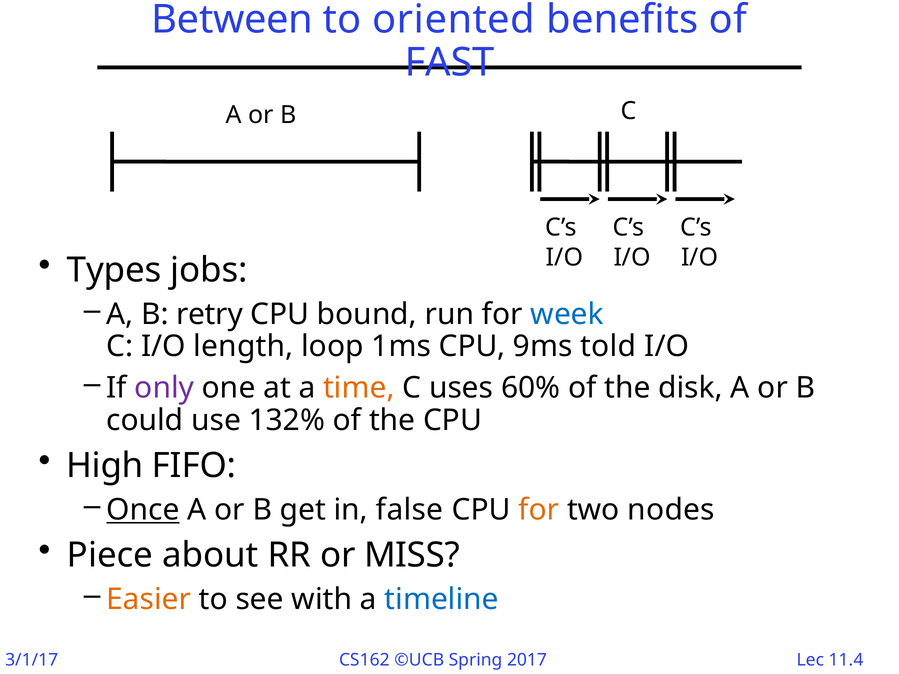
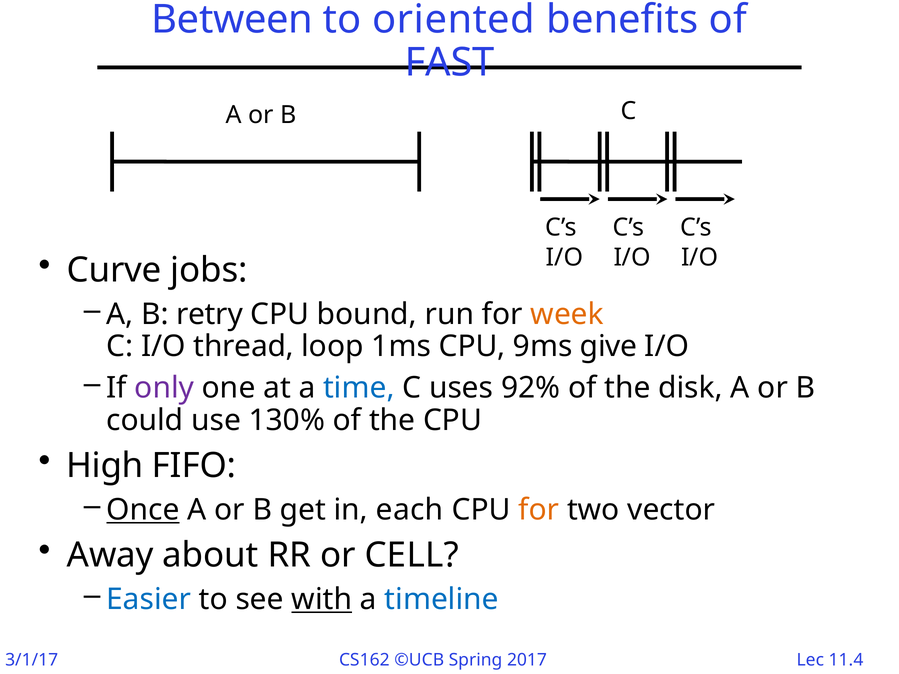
Types: Types -> Curve
week colour: blue -> orange
length: length -> thread
told: told -> give
time colour: orange -> blue
60%: 60% -> 92%
132%: 132% -> 130%
false: false -> each
nodes: nodes -> vector
Piece: Piece -> Away
MISS: MISS -> CELL
Easier colour: orange -> blue
with underline: none -> present
